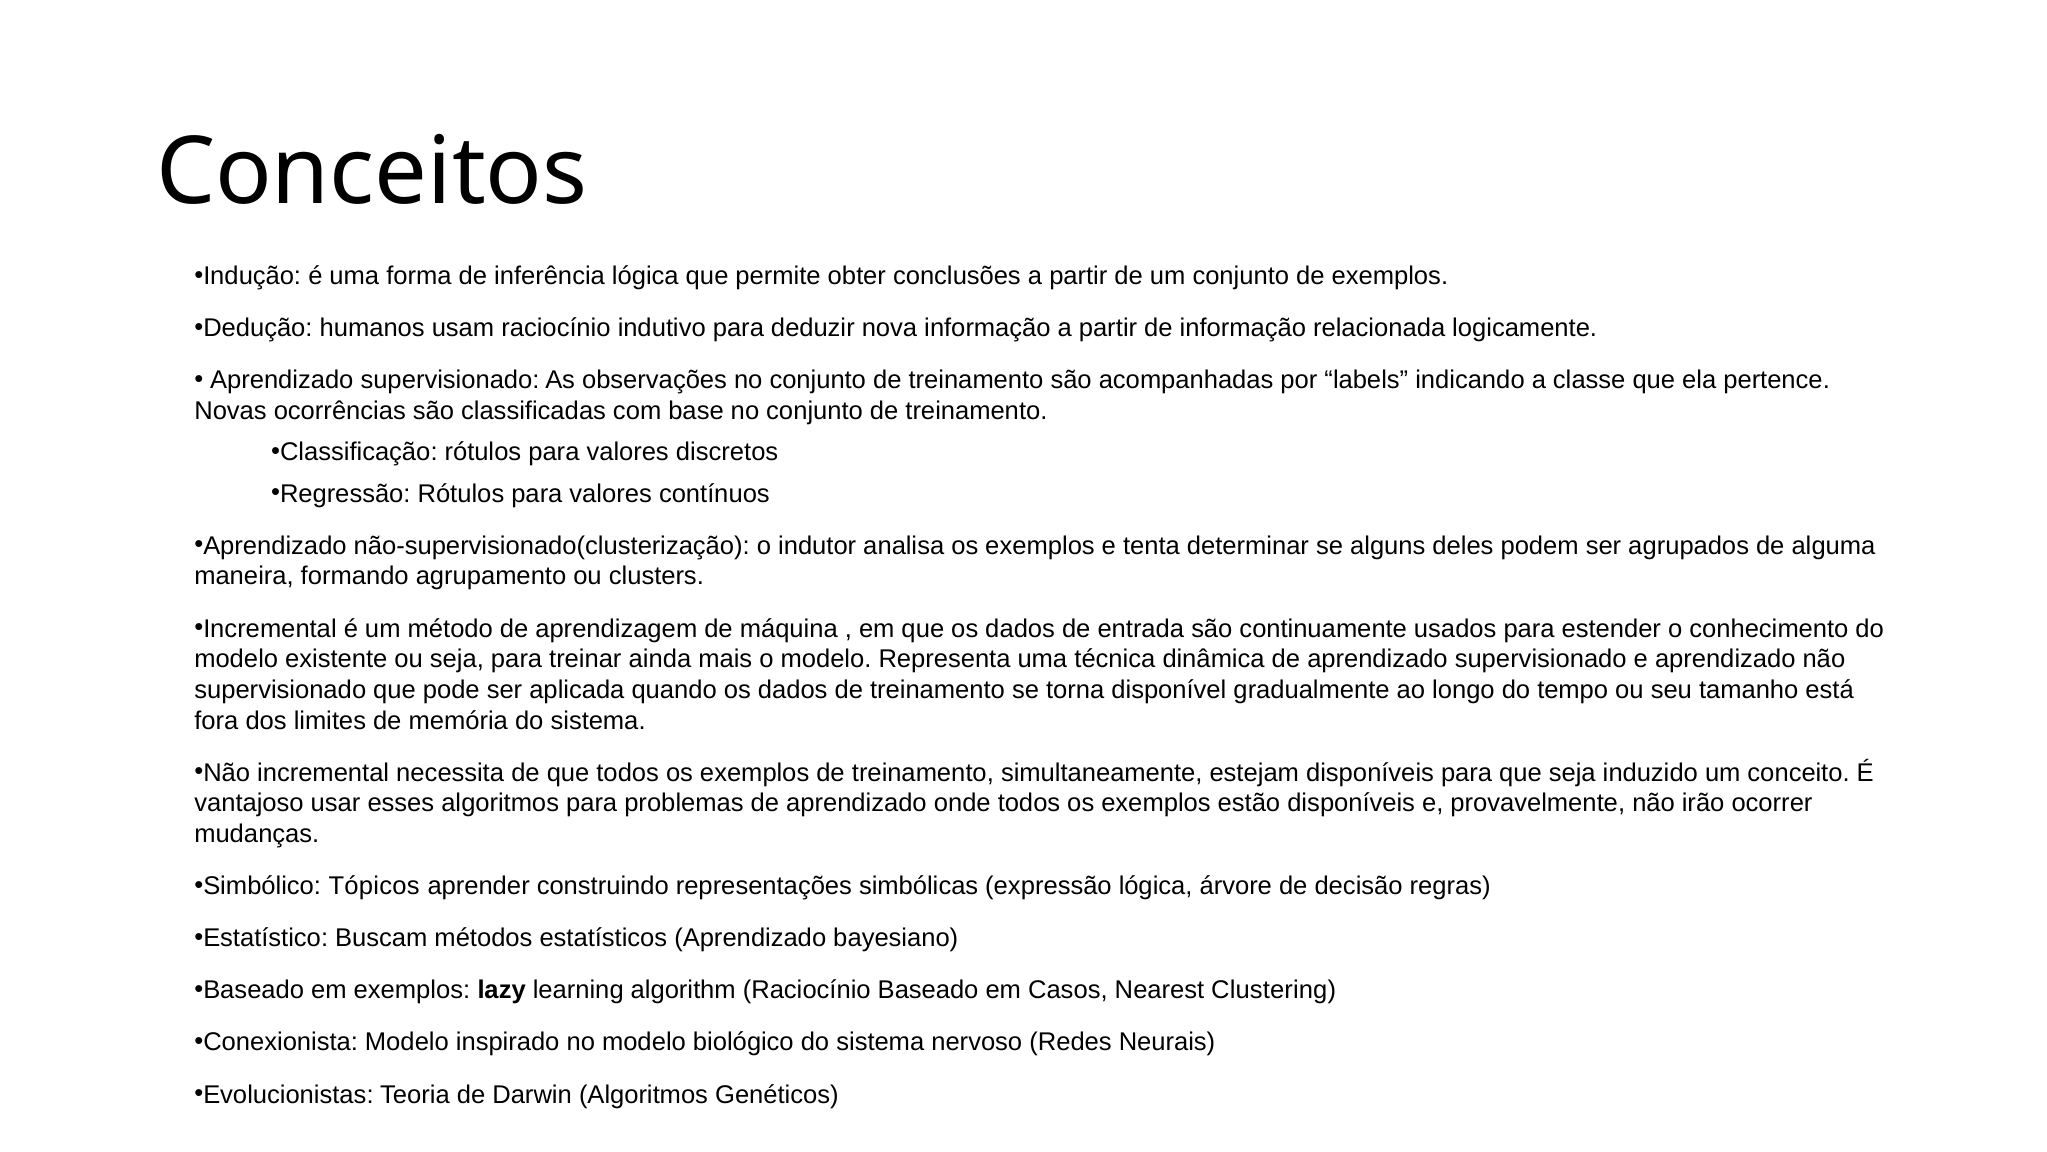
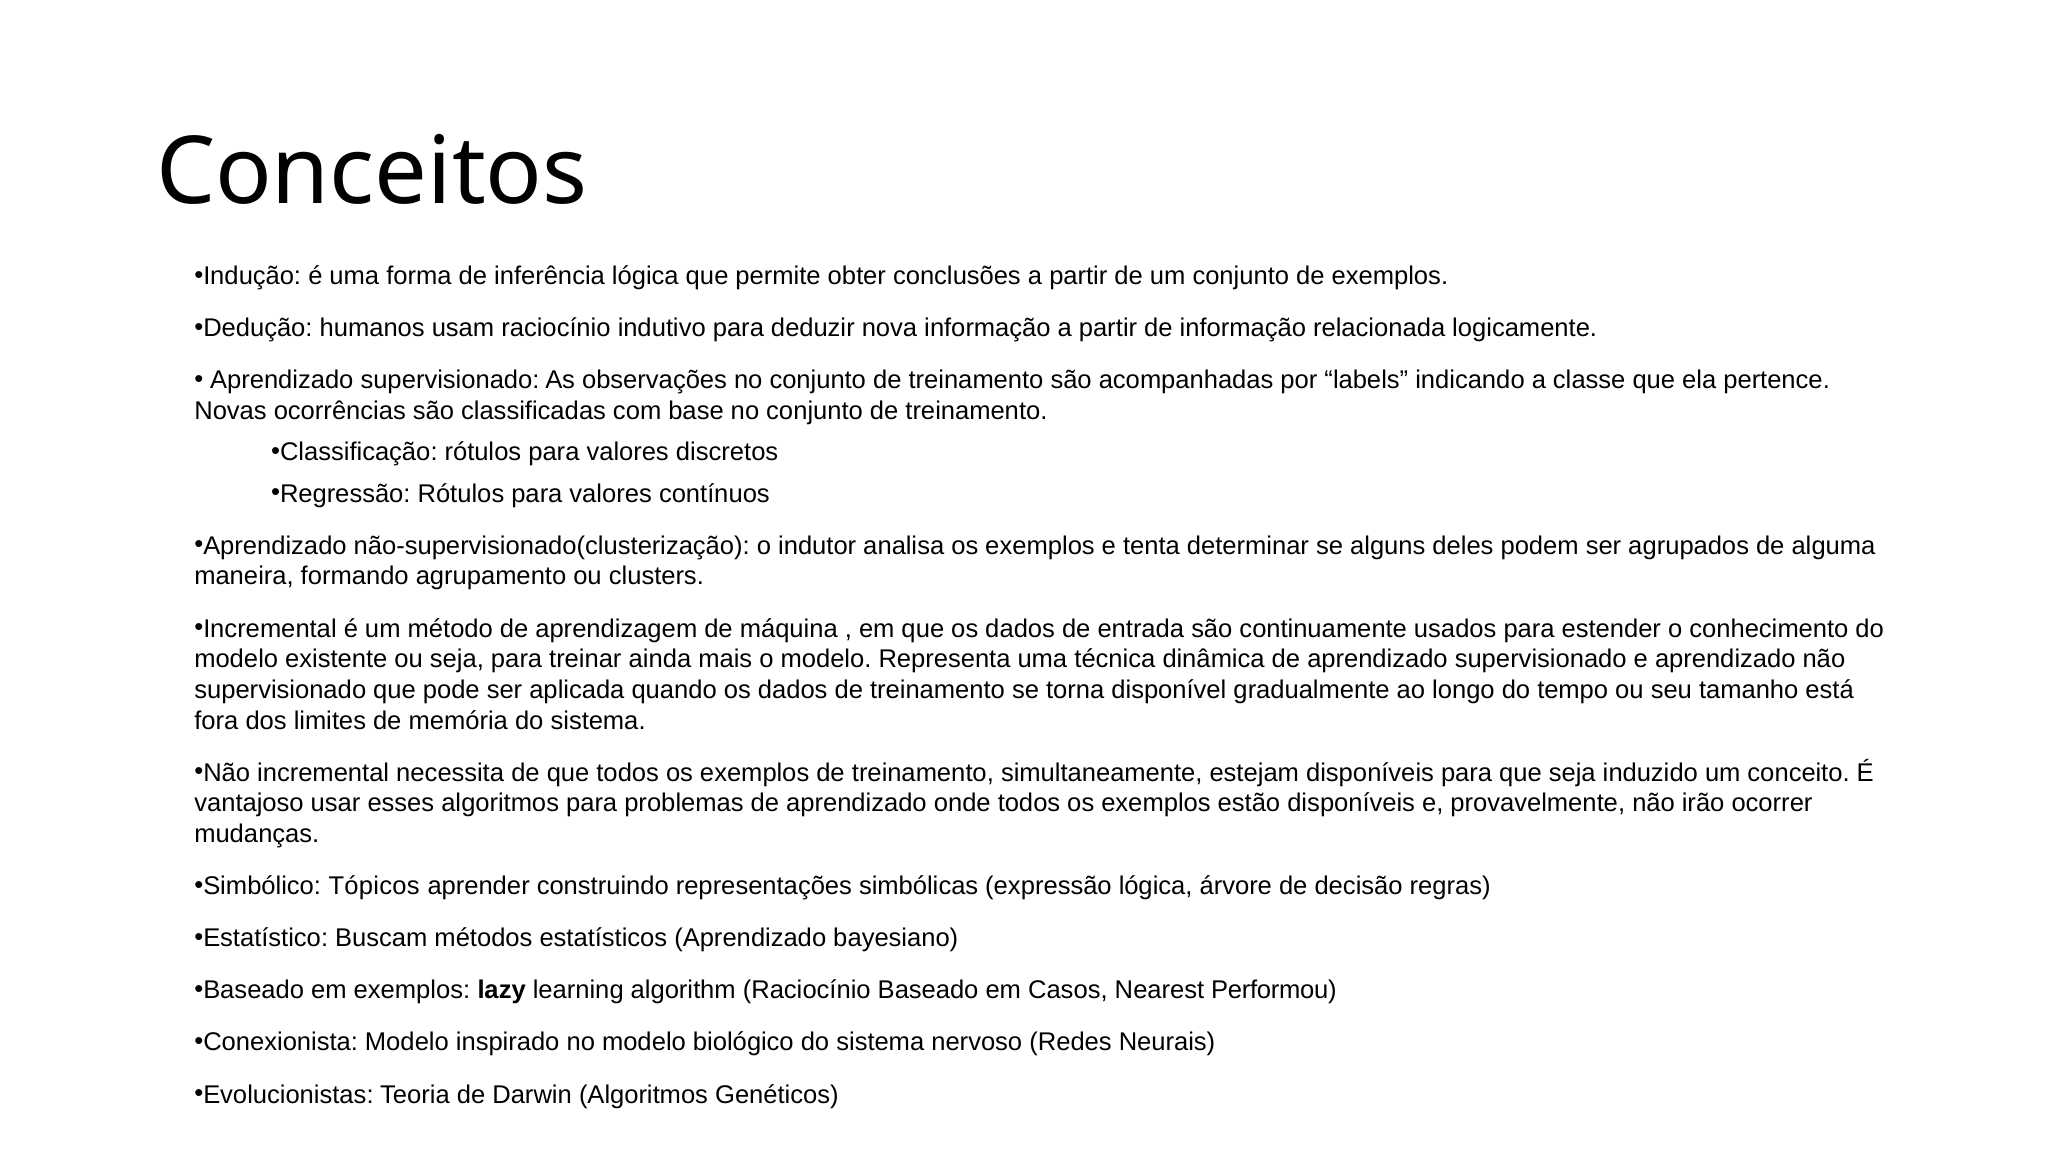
Clustering: Clustering -> Performou
